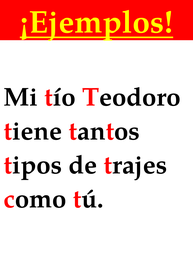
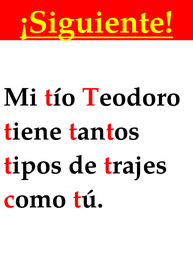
¡Ejemplos: ¡Ejemplos -> ¡Siguiente
